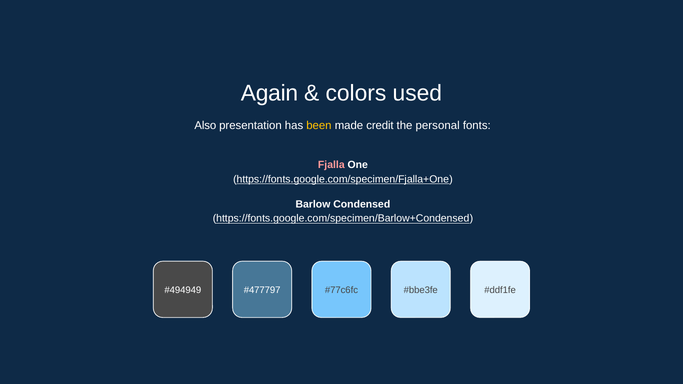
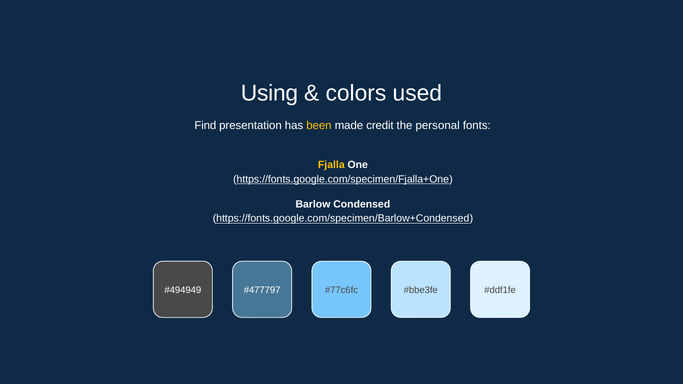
Again: Again -> Using
Also: Also -> Find
Fjalla colour: pink -> yellow
